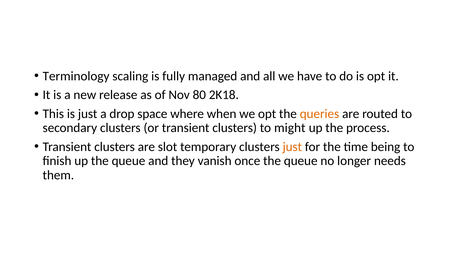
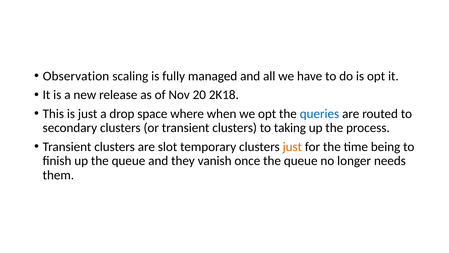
Terminology: Terminology -> Observation
80: 80 -> 20
queries colour: orange -> blue
might: might -> taking
